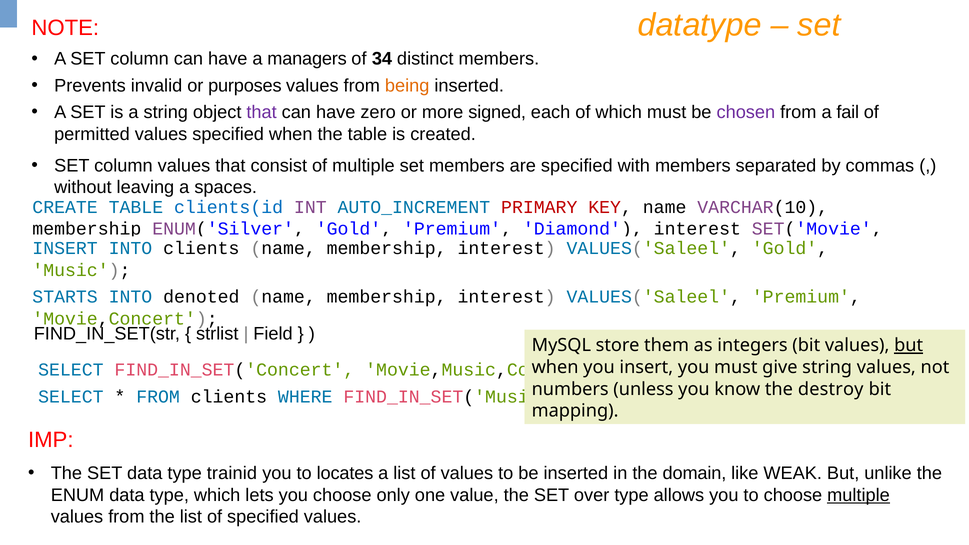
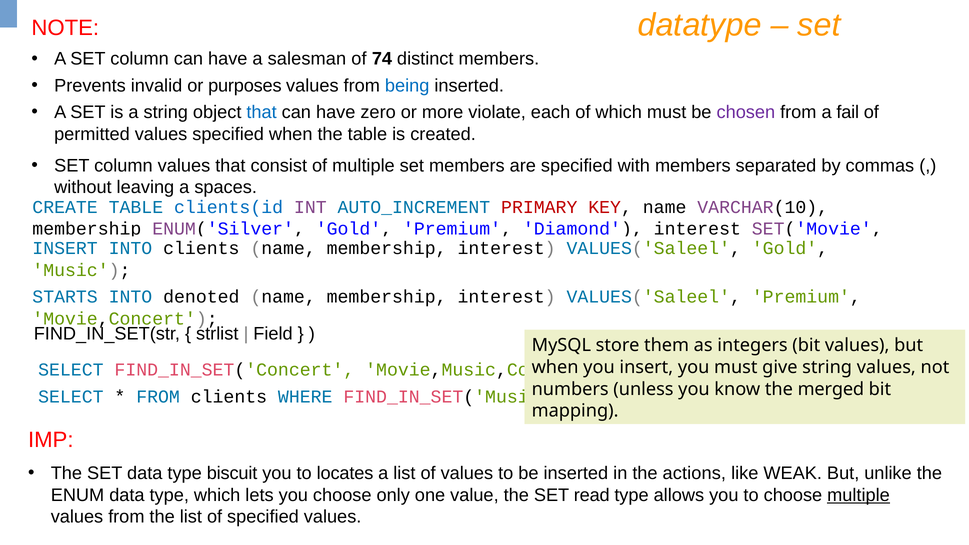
managers: managers -> salesman
34: 34 -> 74
being colour: orange -> blue
that at (262, 112) colour: purple -> blue
signed: signed -> violate
but at (909, 345) underline: present -> none
destroy: destroy -> merged
trainid: trainid -> biscuit
domain: domain -> actions
over: over -> read
